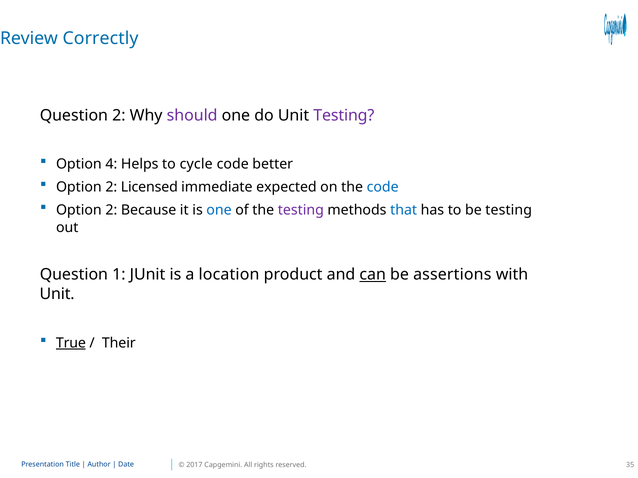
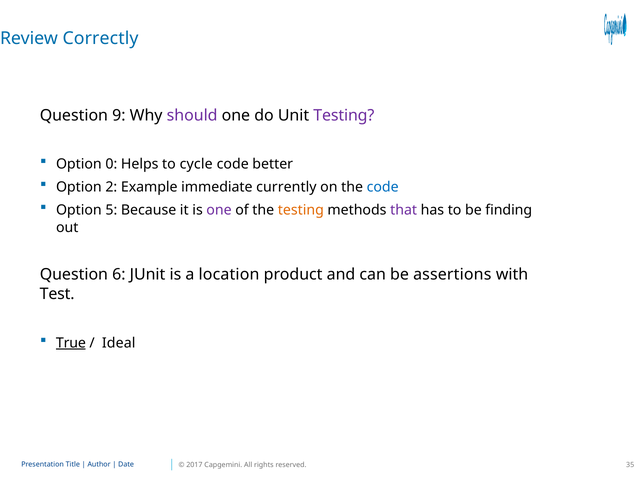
Question 2: 2 -> 9
4: 4 -> 0
Licensed: Licensed -> Example
expected: expected -> currently
2 at (111, 210): 2 -> 5
one at (219, 210) colour: blue -> purple
testing at (301, 210) colour: purple -> orange
that colour: blue -> purple
be testing: testing -> finding
1: 1 -> 6
can underline: present -> none
Unit at (57, 294): Unit -> Test
Their: Their -> Ideal
